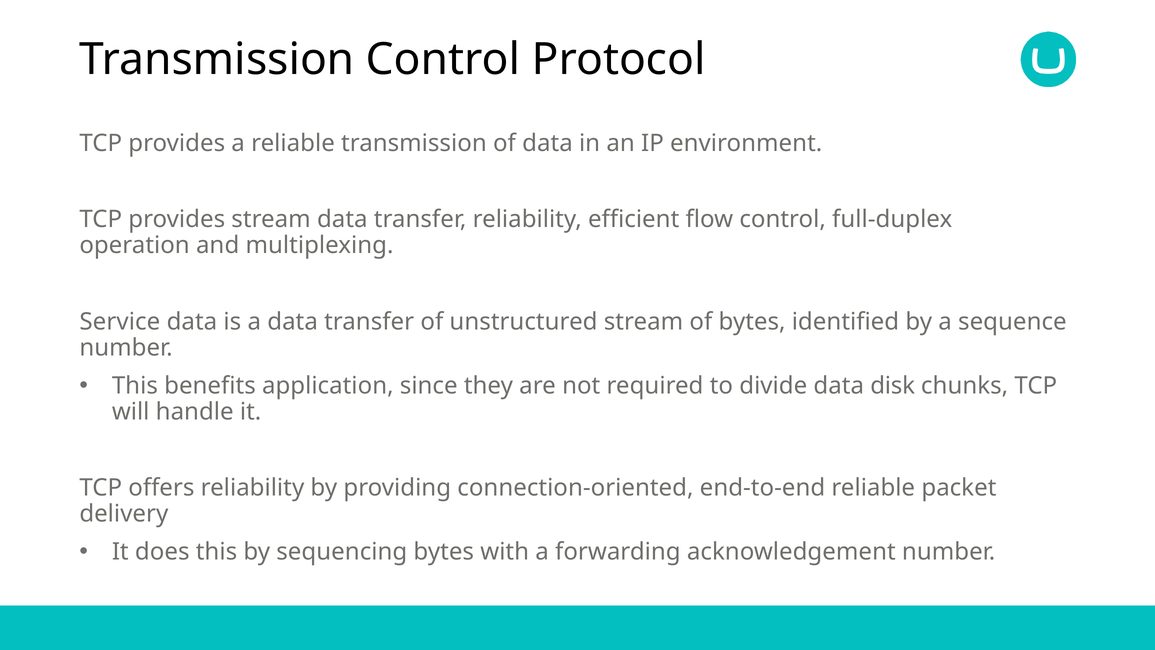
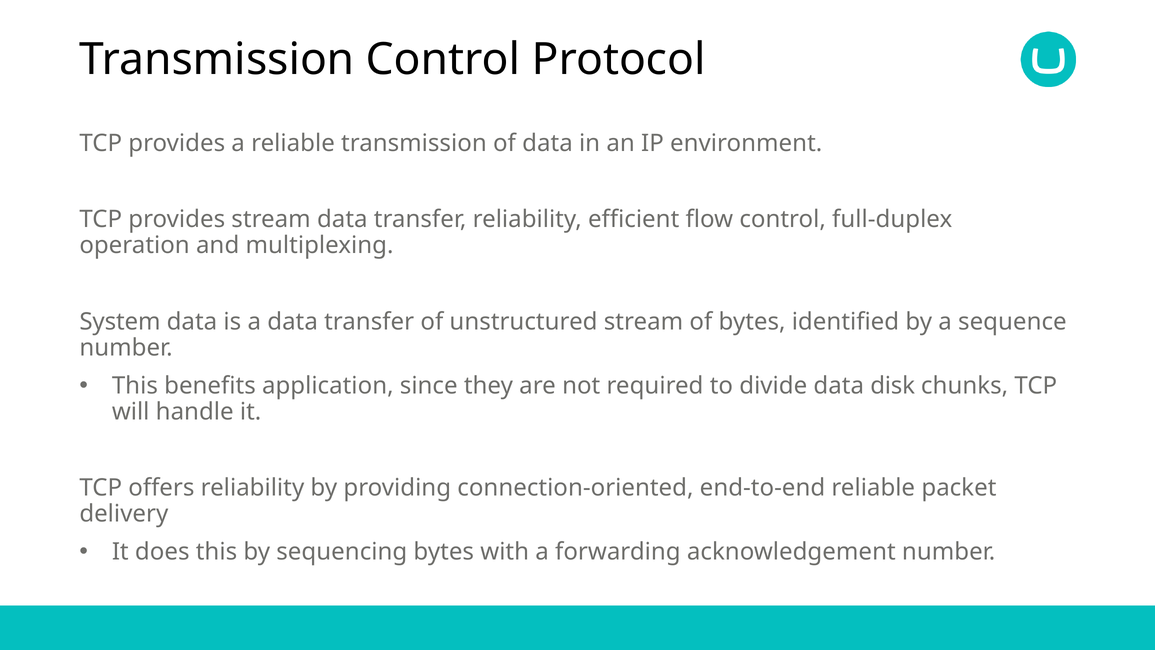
Service: Service -> System
